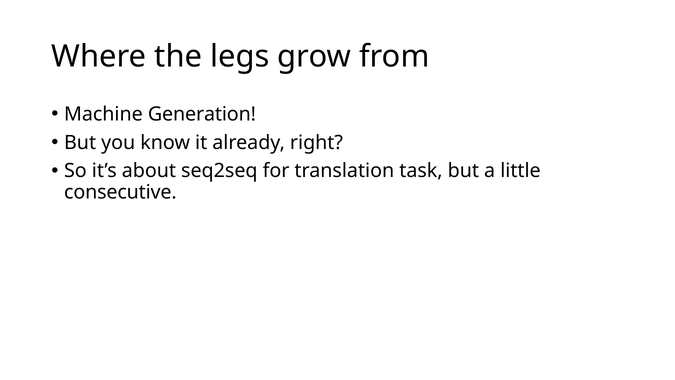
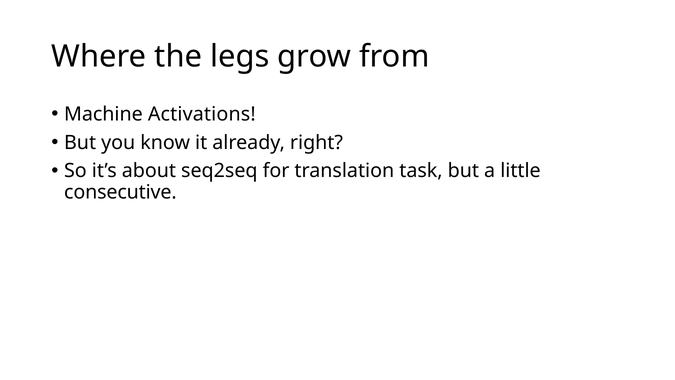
Generation: Generation -> Activations
